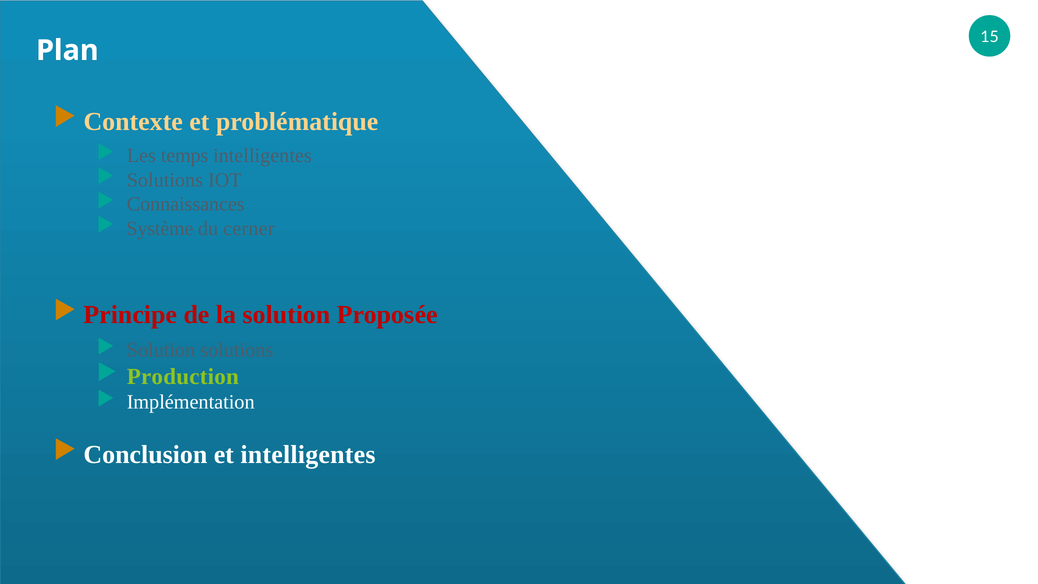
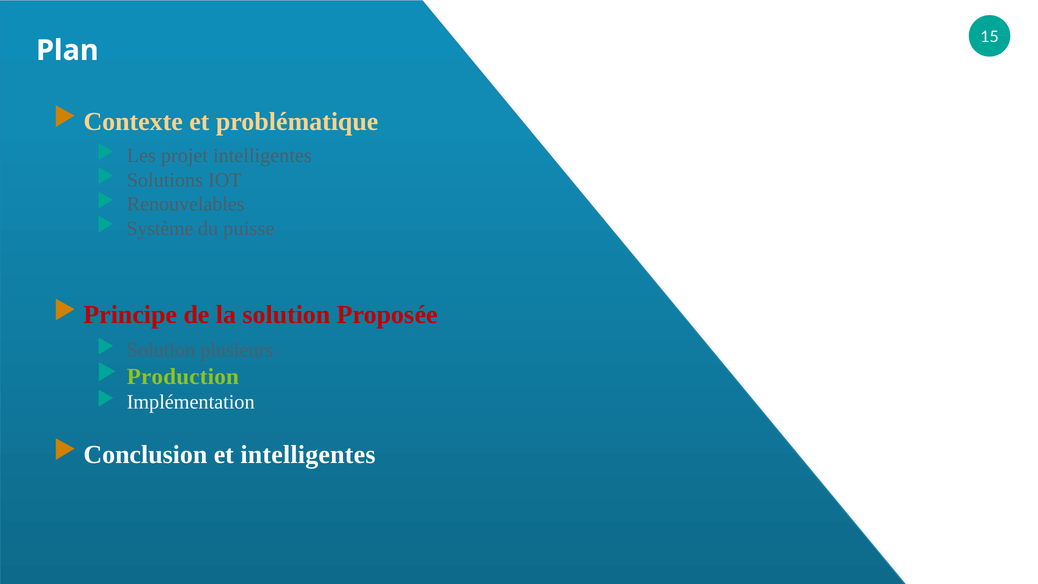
temps: temps -> projet
Connaissances: Connaissances -> Renouvelables
cerner: cerner -> puisse
Solution solutions: solutions -> plusieurs
